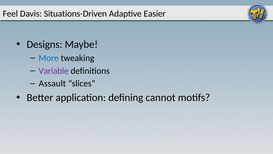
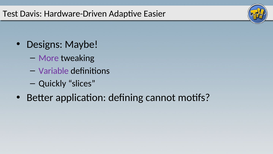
Feel: Feel -> Test
Situations-Driven: Situations-Driven -> Hardware-Driven
More colour: blue -> purple
Assault: Assault -> Quickly
